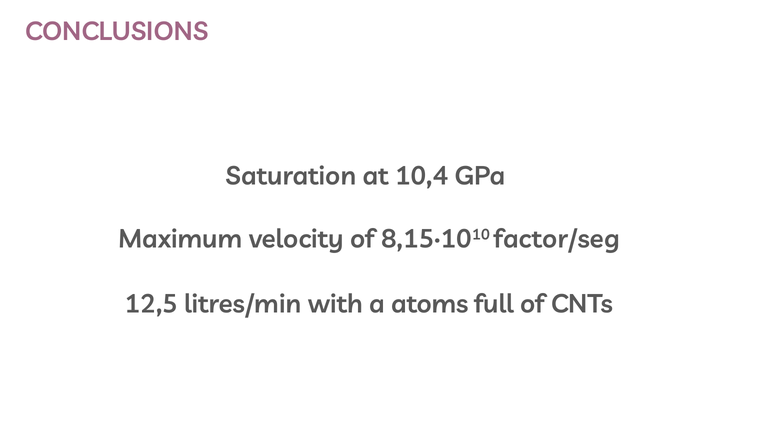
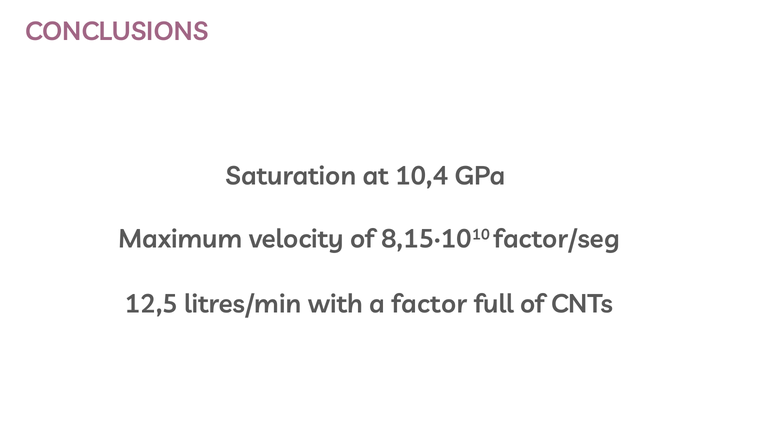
atoms: atoms -> factor
